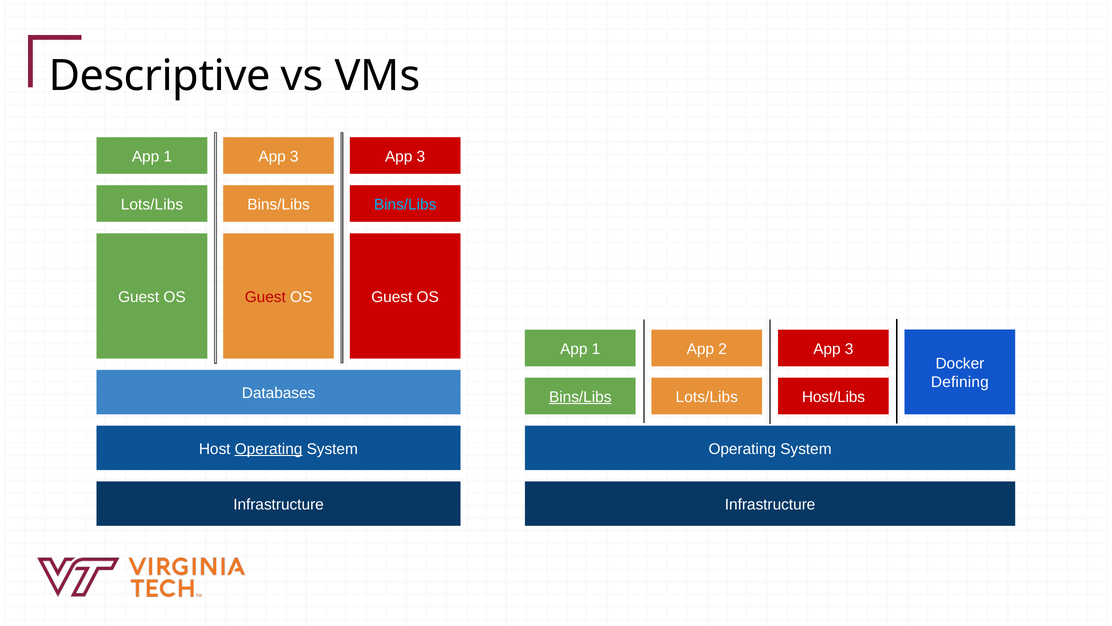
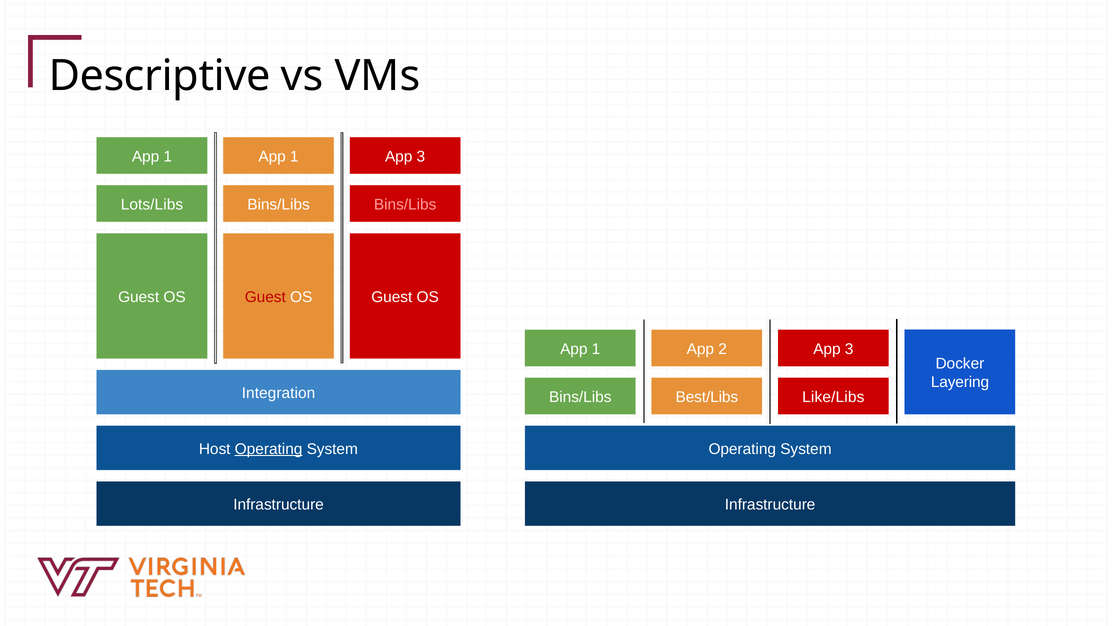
3 at (294, 156): 3 -> 1
Bins/Libs at (405, 204) colour: light blue -> pink
Defining: Defining -> Layering
Databases: Databases -> Integration
Bins/Libs at (580, 397) underline: present -> none
Lots/Libs at (707, 397): Lots/Libs -> Best/Libs
Host/Libs: Host/Libs -> Like/Libs
